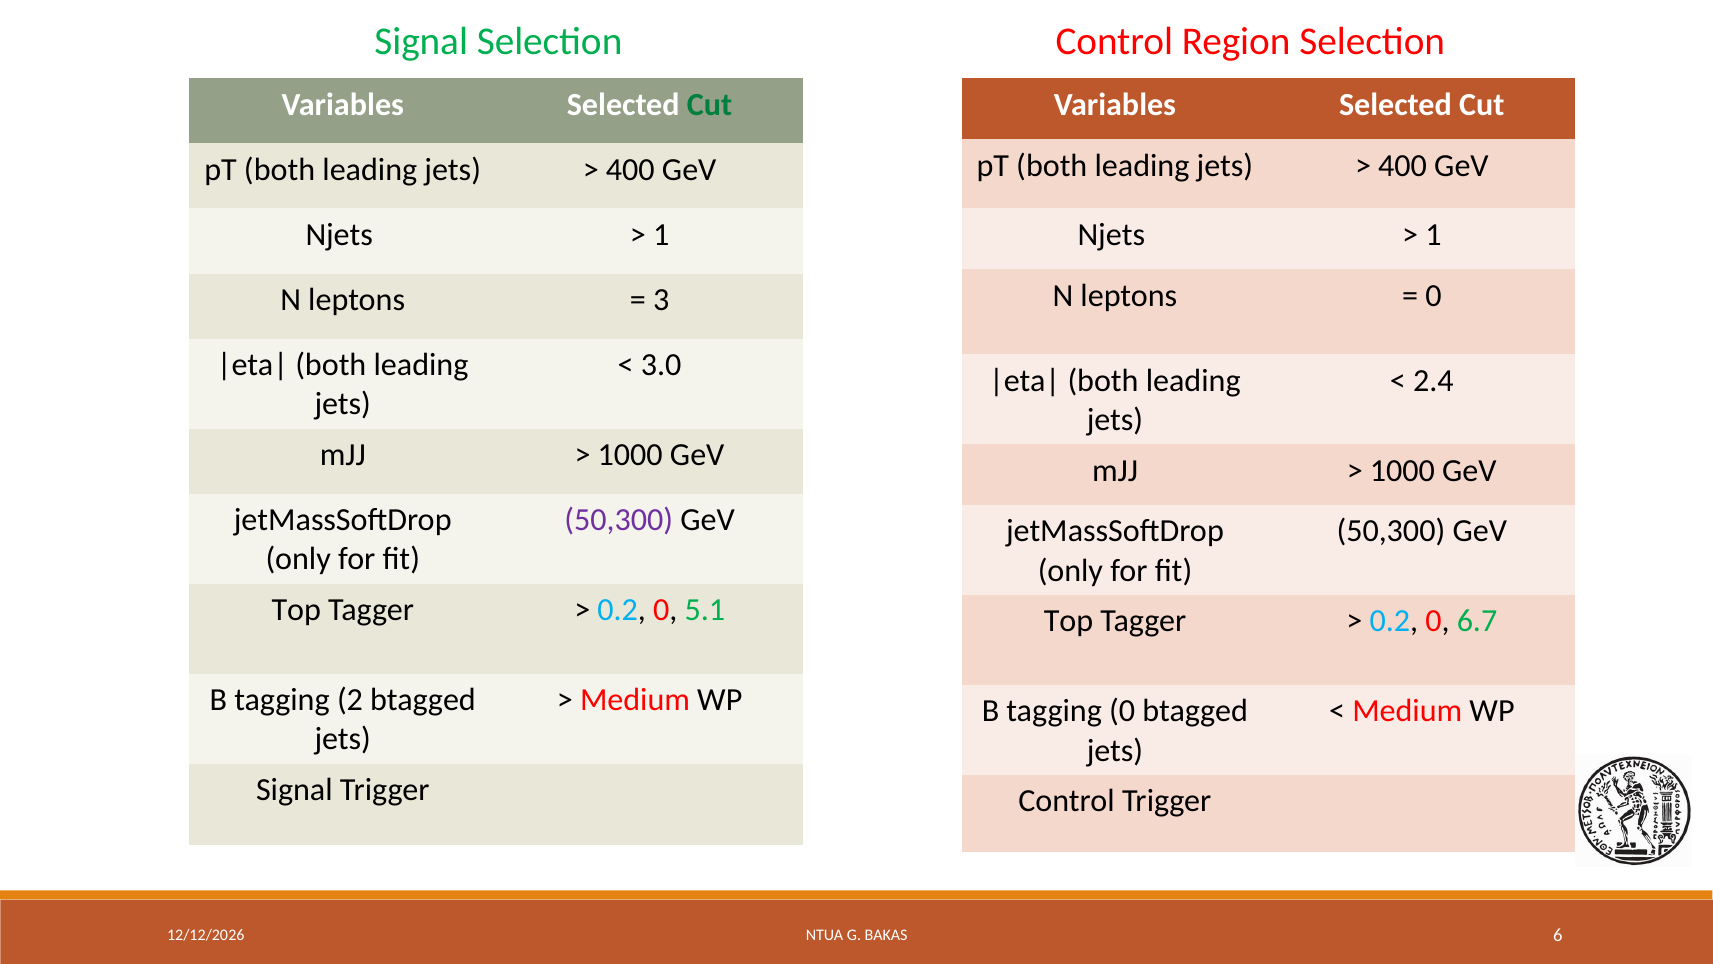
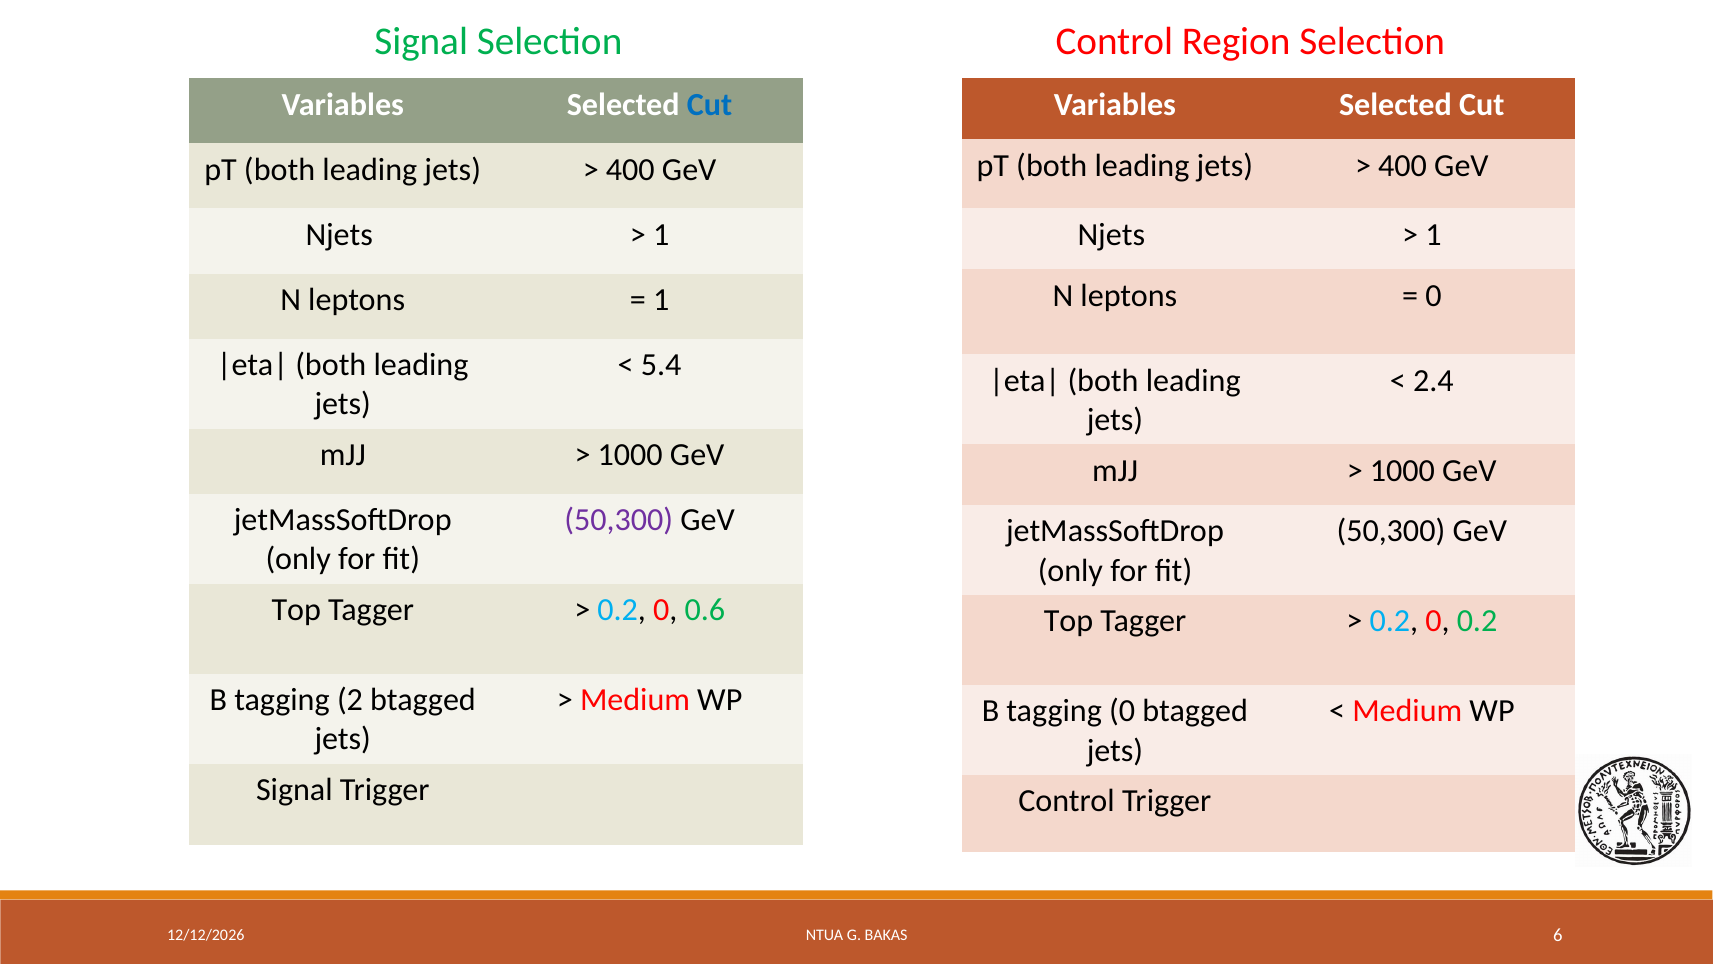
Cut at (710, 105) colour: green -> blue
3 at (661, 300): 3 -> 1
3.0: 3.0 -> 5.4
5.1: 5.1 -> 0.6
0 6.7: 6.7 -> 0.2
